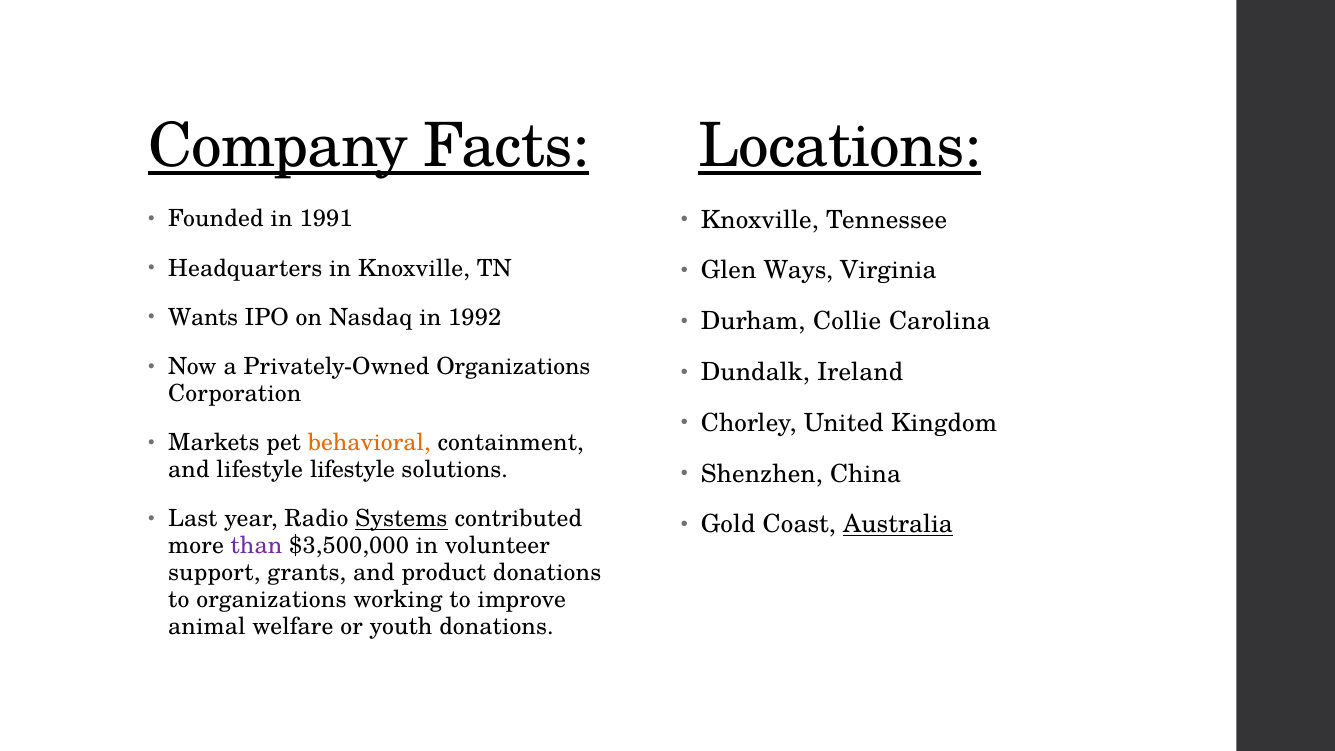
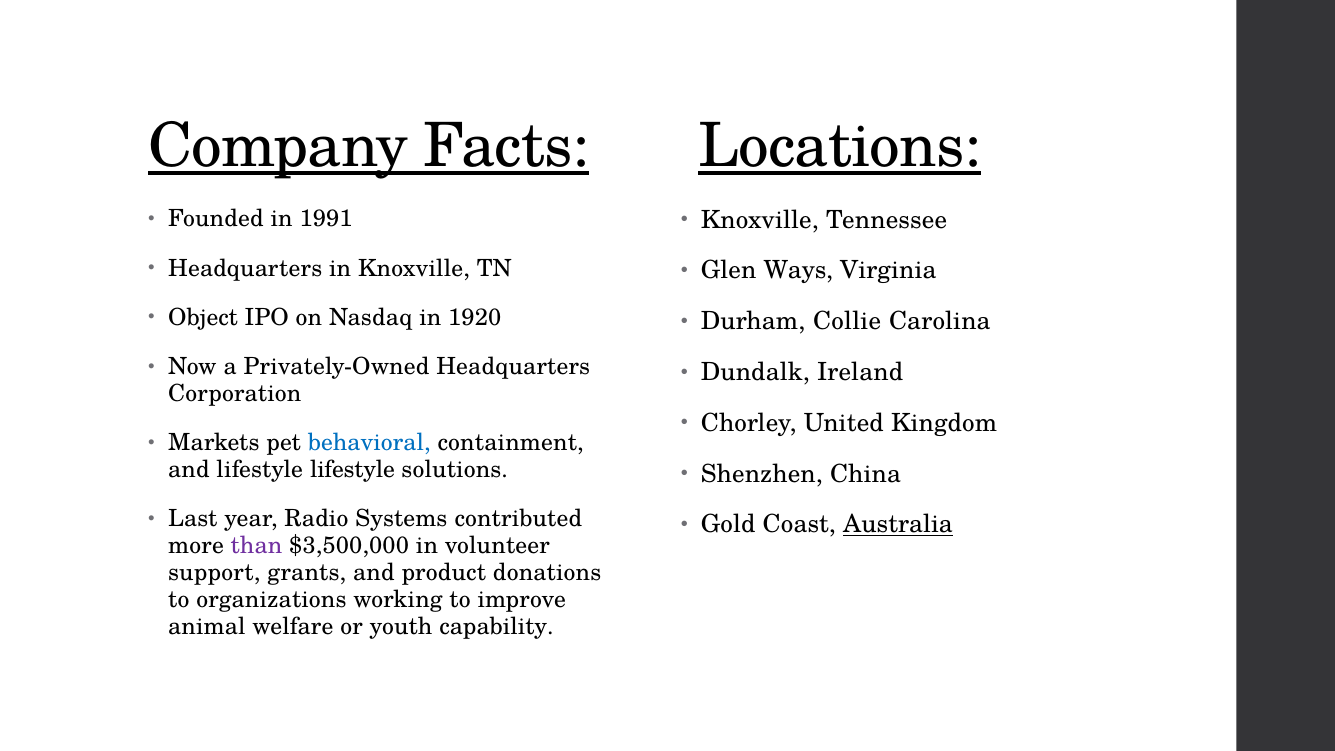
Wants: Wants -> Object
1992: 1992 -> 1920
Privately-Owned Organizations: Organizations -> Headquarters
behavioral colour: orange -> blue
Systems underline: present -> none
youth donations: donations -> capability
